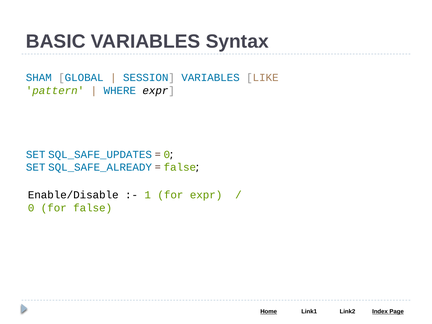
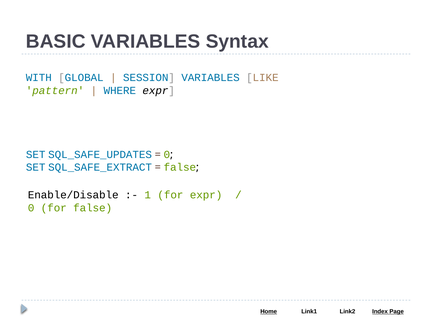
SHAM: SHAM -> WITH
SQL_SAFE_ALREADY: SQL_SAFE_ALREADY -> SQL_SAFE_EXTRACT
